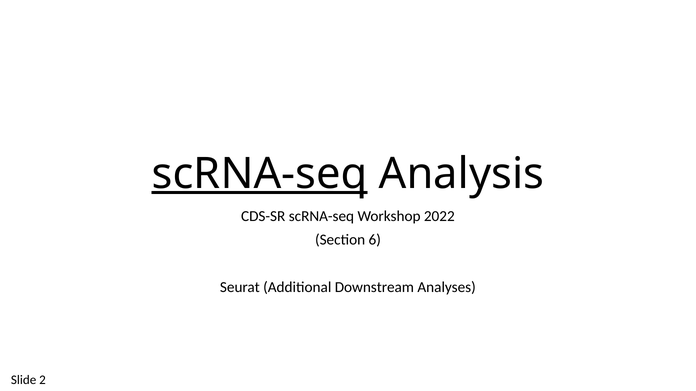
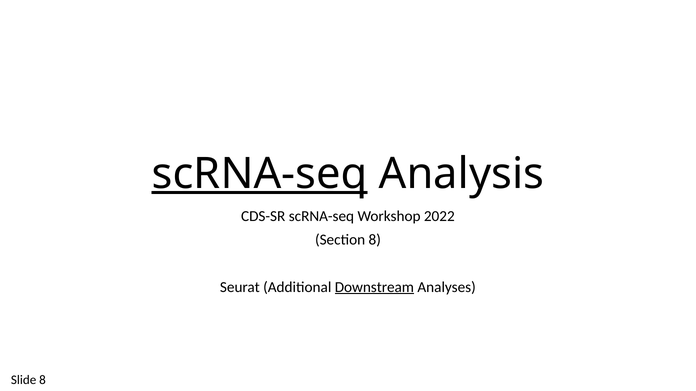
Section 6: 6 -> 8
Downstream underline: none -> present
Slide 2: 2 -> 8
